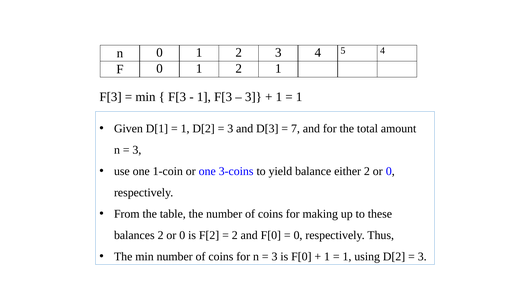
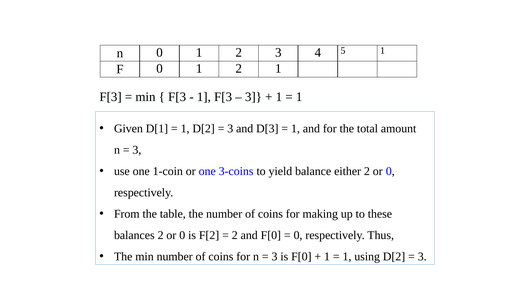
5 4: 4 -> 1
7 at (295, 128): 7 -> 1
